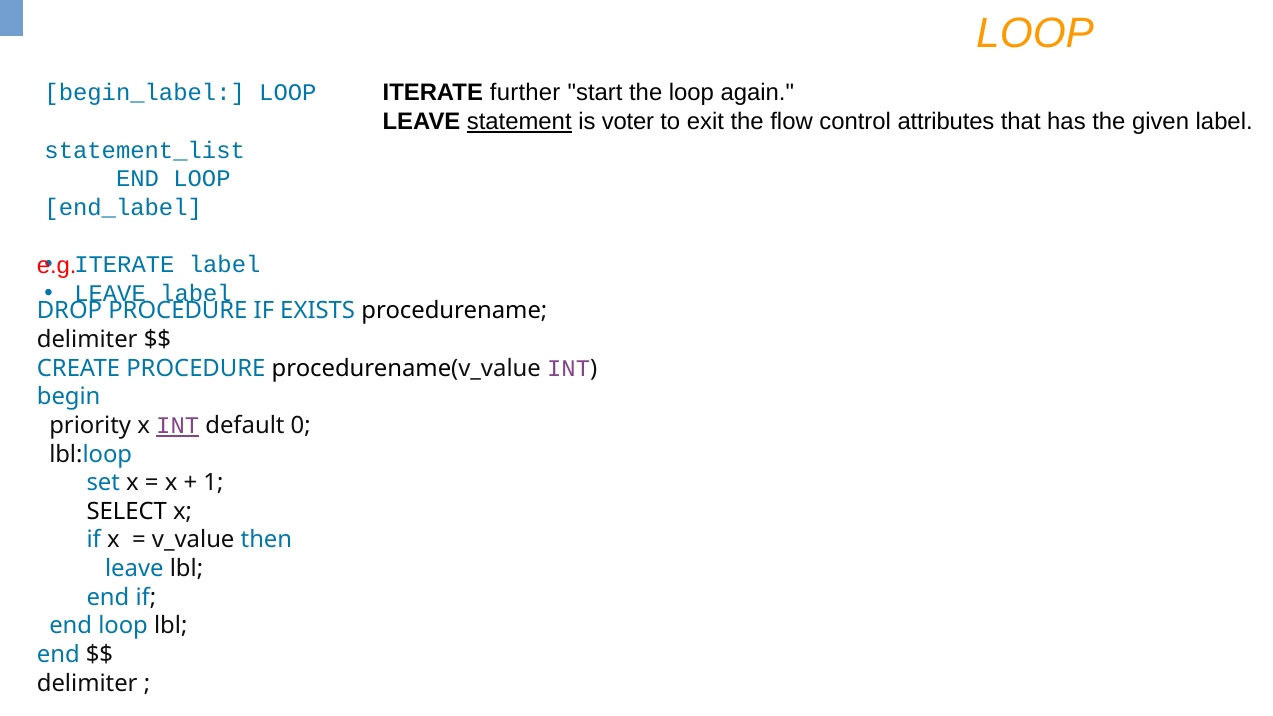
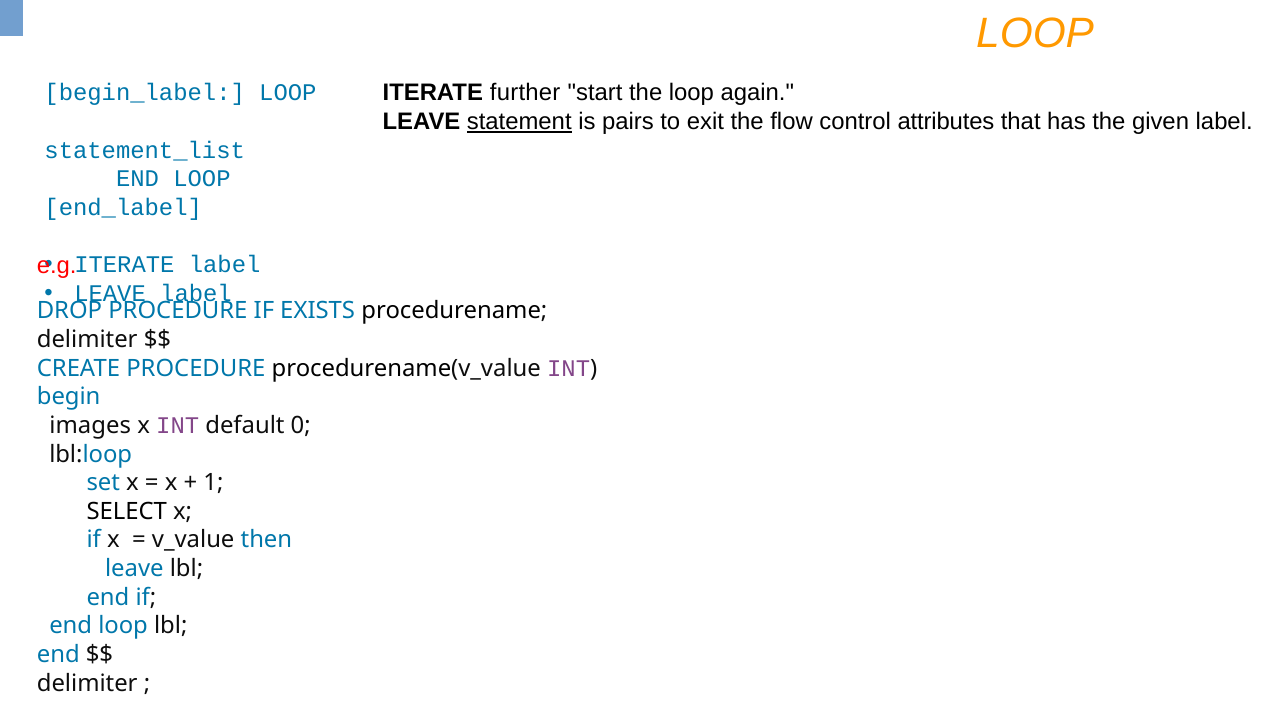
voter: voter -> pairs
priority: priority -> images
INT at (178, 426) underline: present -> none
